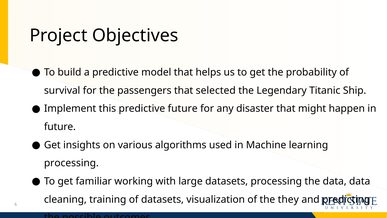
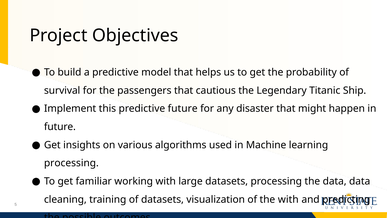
selected: selected -> cautious
the they: they -> with
